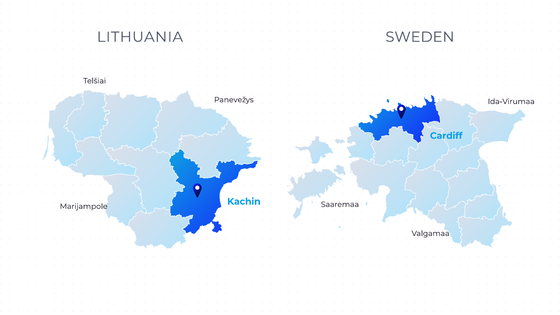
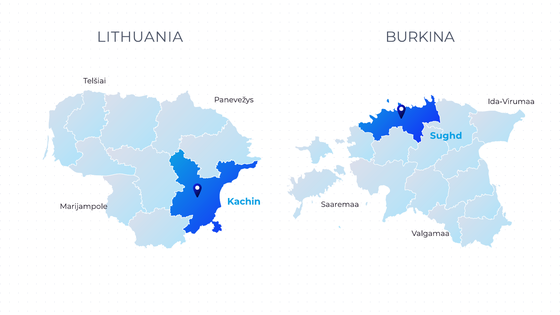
SWEDEN: SWEDEN -> BURKINA
Cardiff: Cardiff -> Sughd
